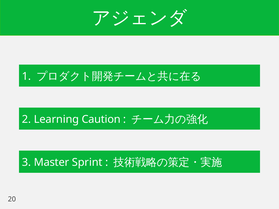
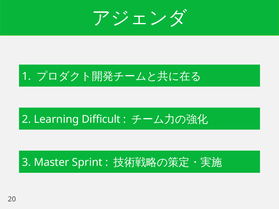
Caution: Caution -> Difficult
